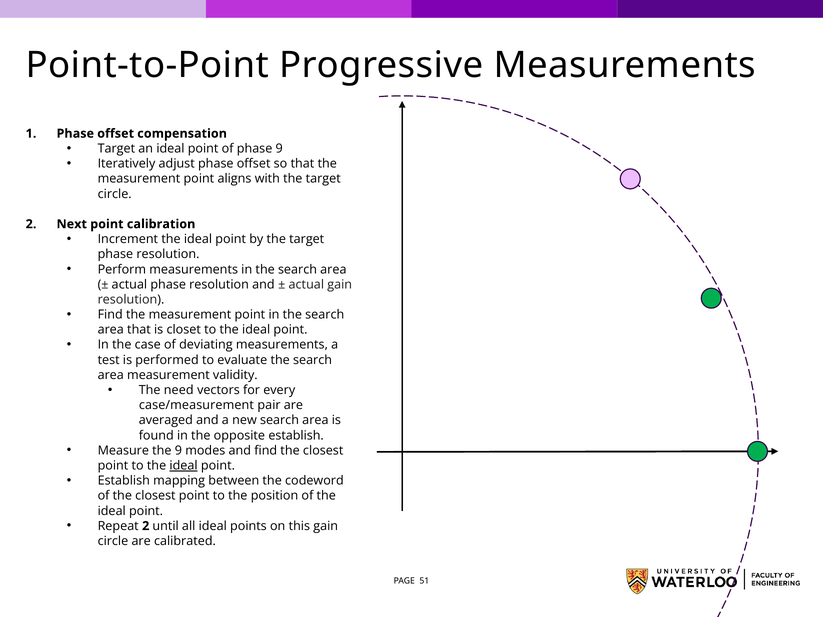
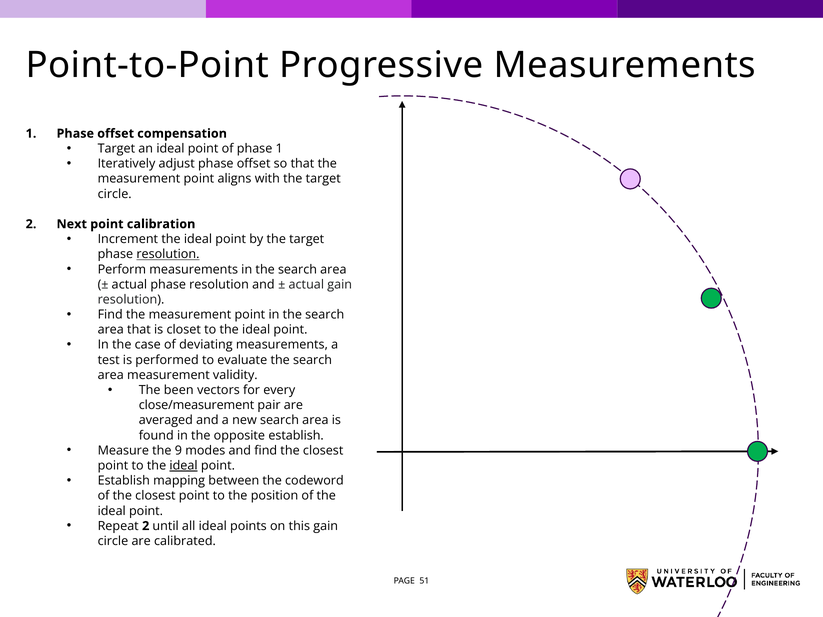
phase 9: 9 -> 1
resolution at (168, 254) underline: none -> present
need: need -> been
case/measurement: case/measurement -> close/measurement
